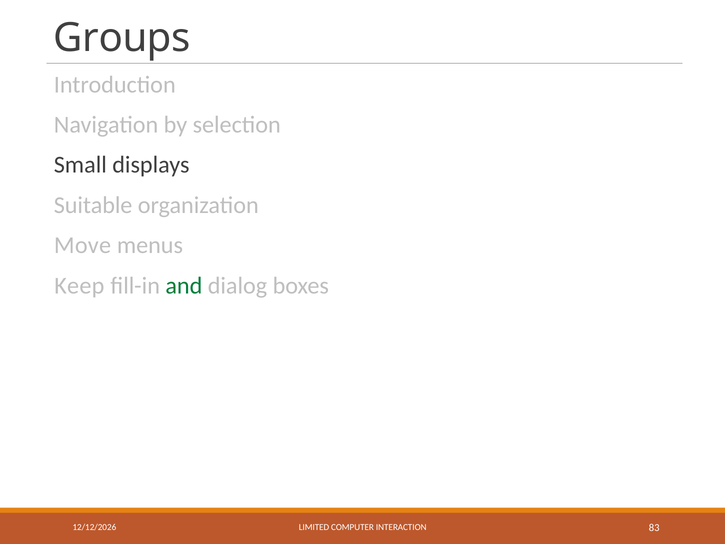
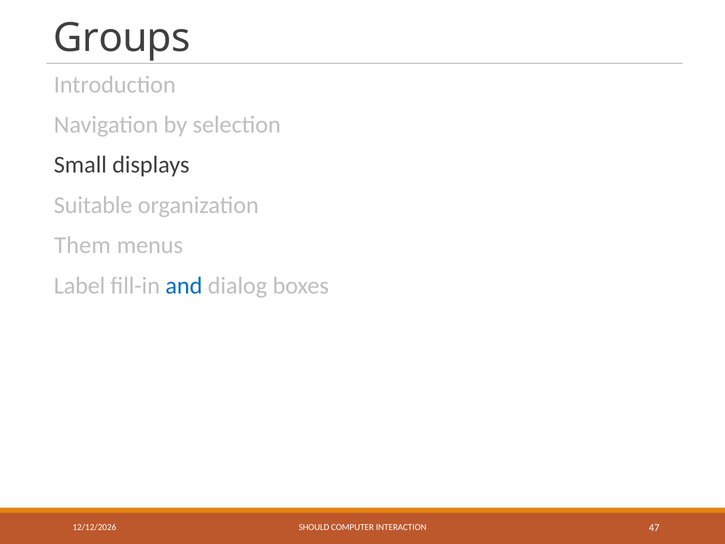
Move: Move -> Them
Keep: Keep -> Label
and colour: green -> blue
LIMITED: LIMITED -> SHOULD
83: 83 -> 47
